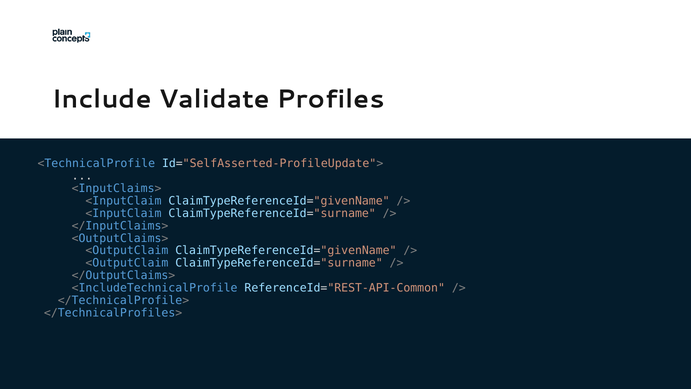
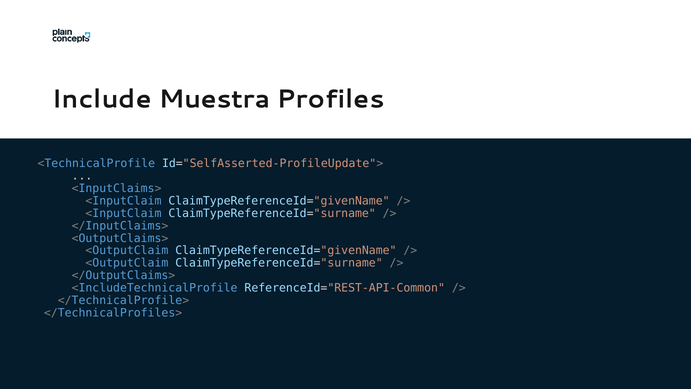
Validate: Validate -> Muestra
